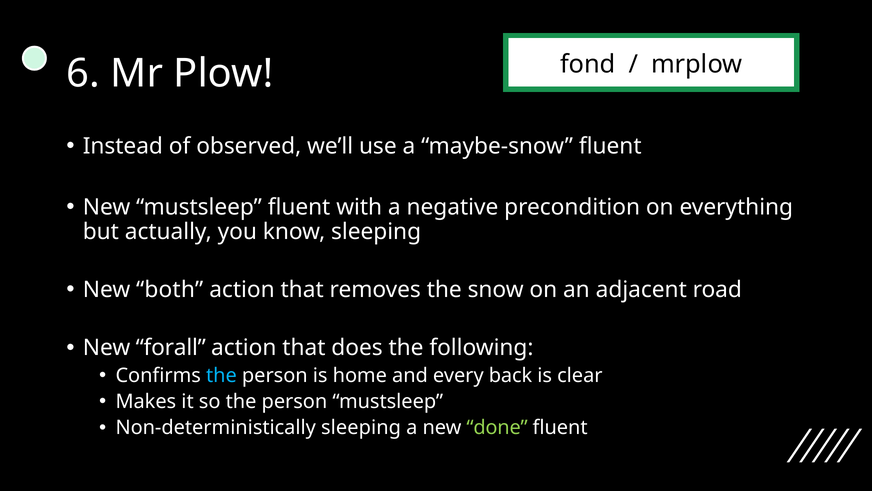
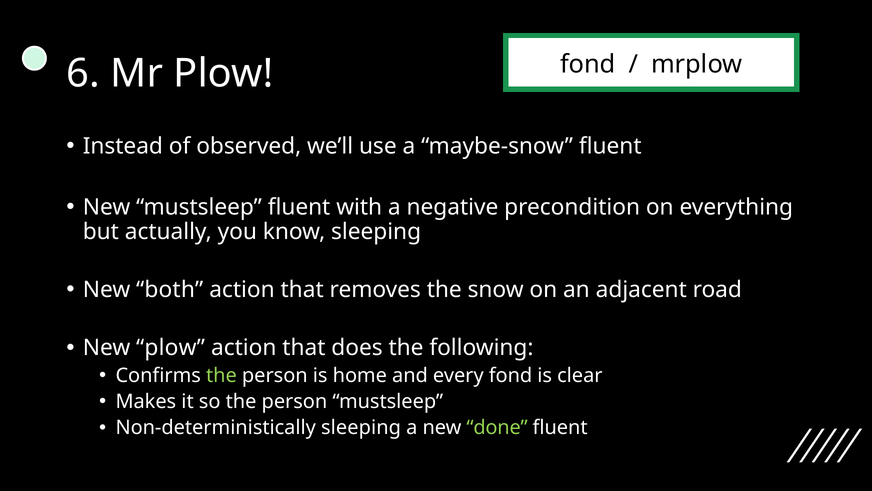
New forall: forall -> plow
the at (221, 375) colour: light blue -> light green
every back: back -> fond
